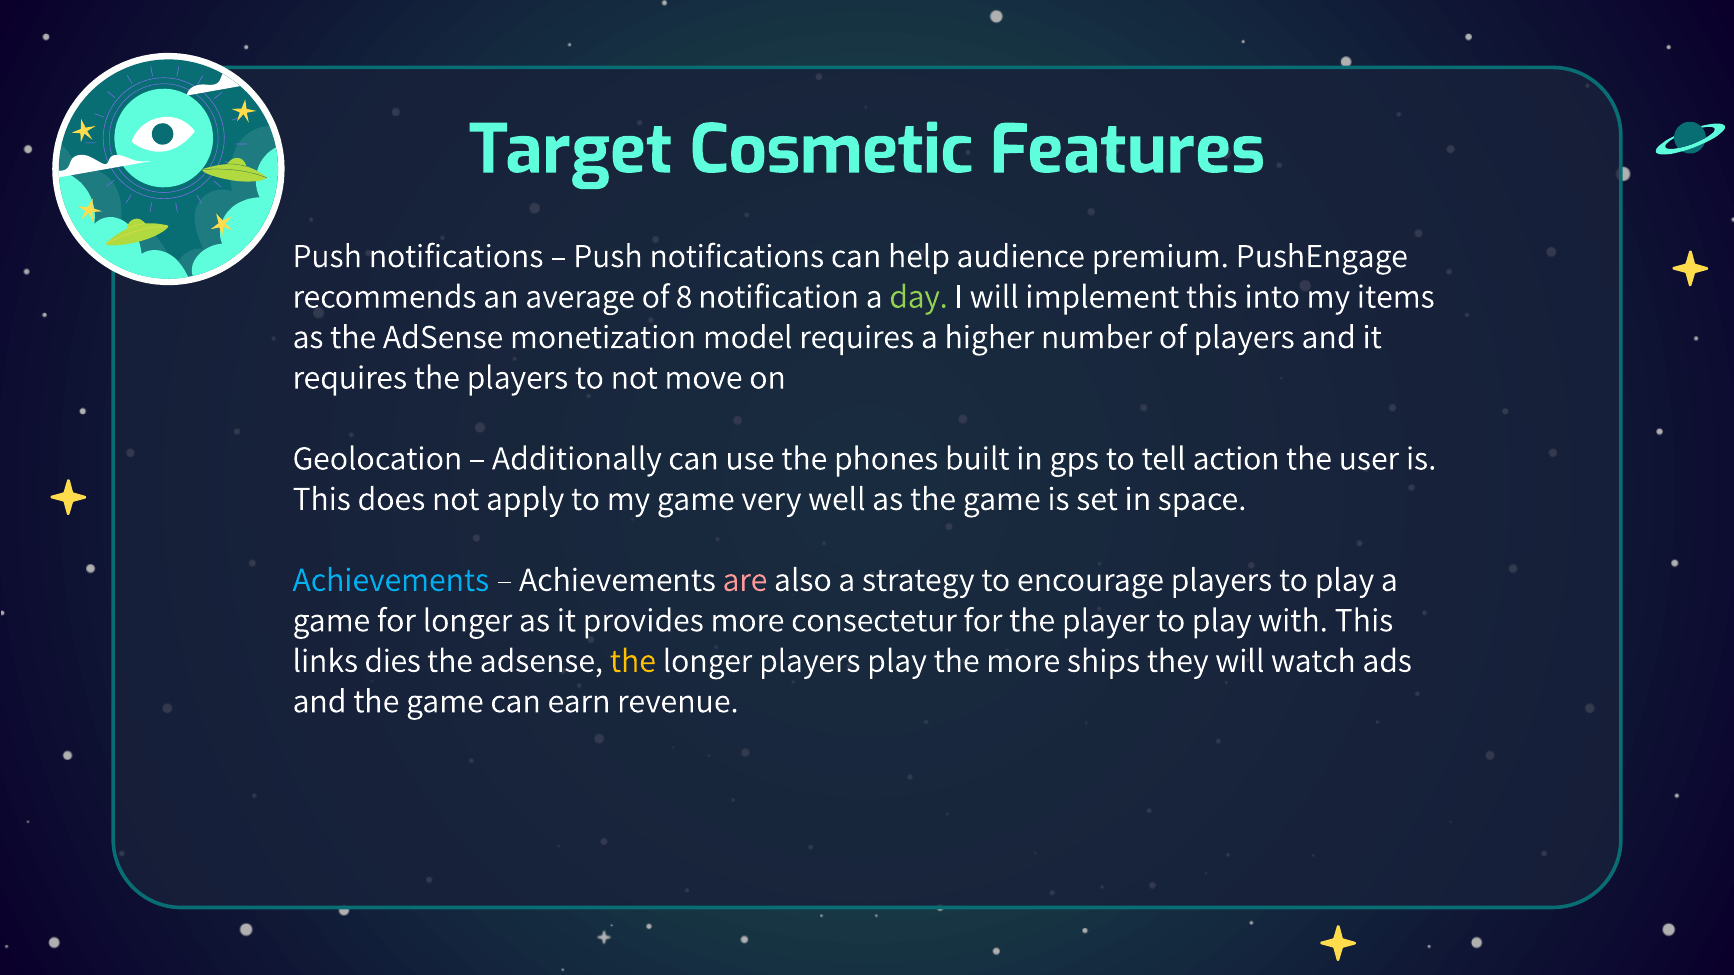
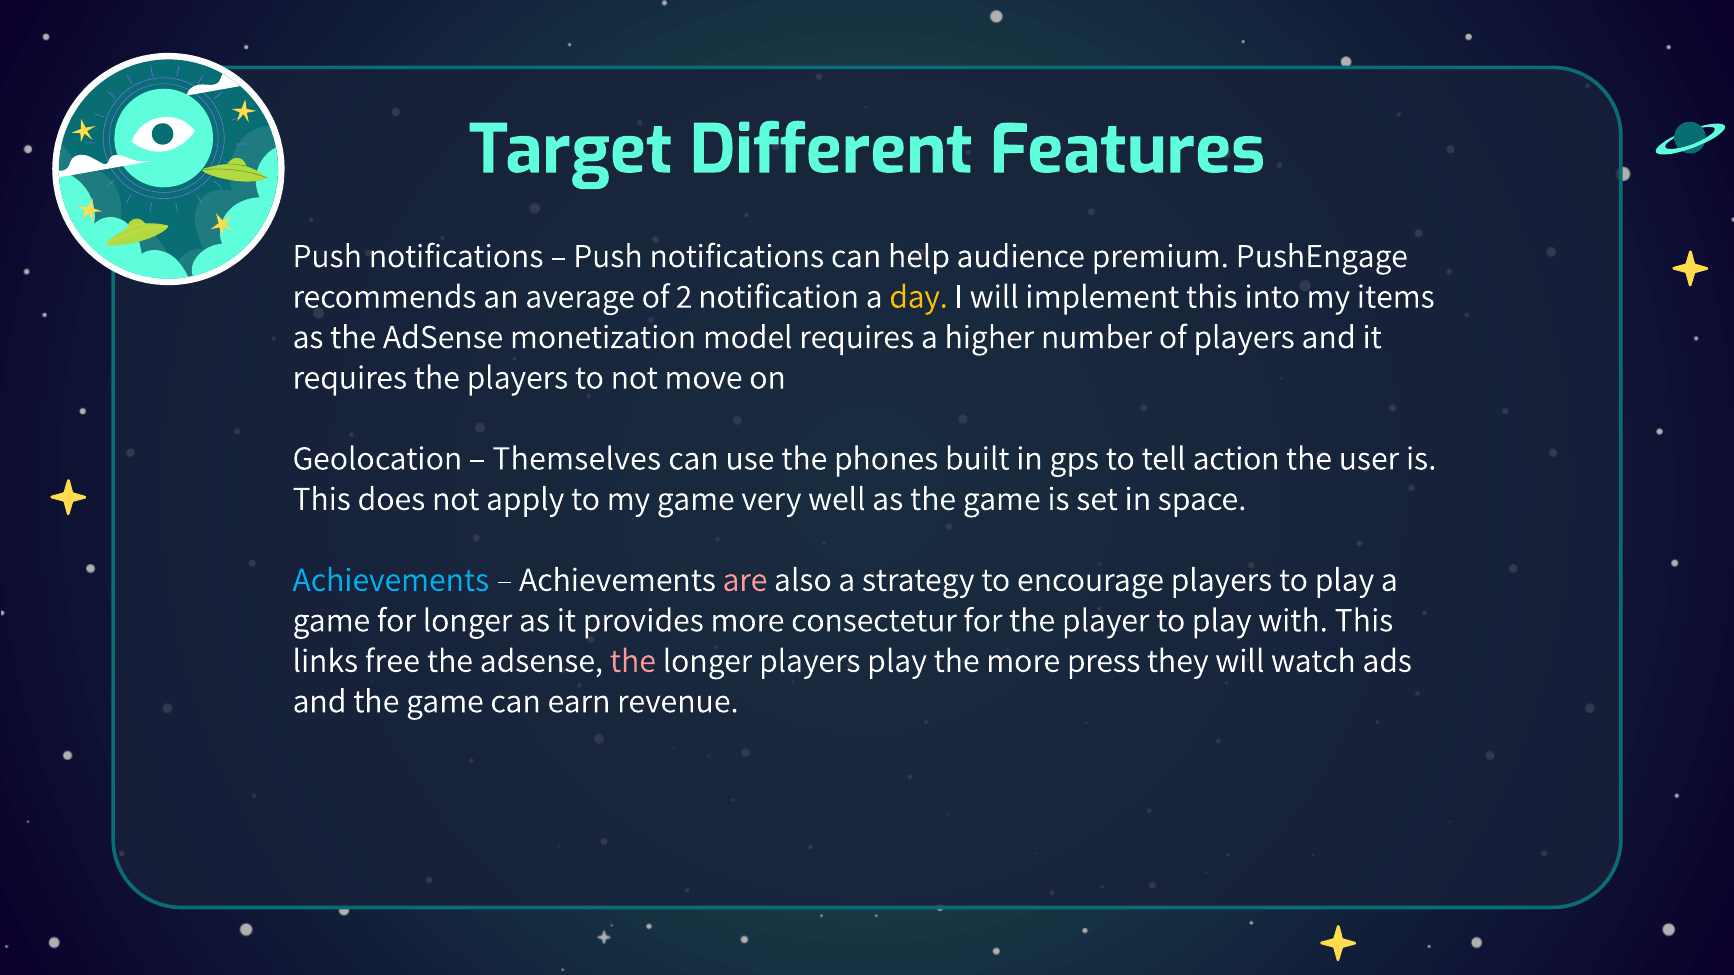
Cosmetic: Cosmetic -> Different
8: 8 -> 2
day colour: light green -> yellow
Additionally: Additionally -> Themselves
dies: dies -> free
the at (633, 661) colour: yellow -> pink
ships: ships -> press
